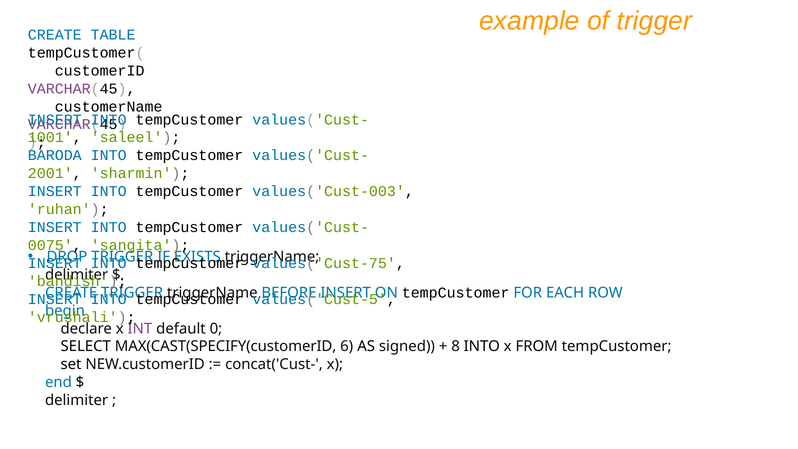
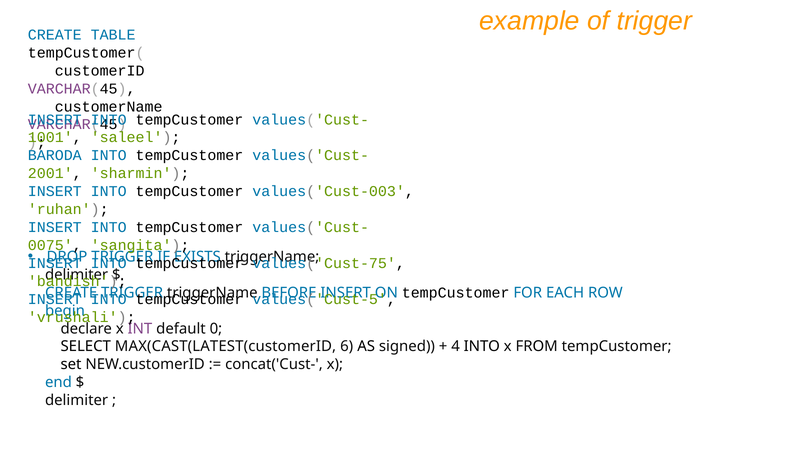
MAX(CAST(SPECIFY(customerID: MAX(CAST(SPECIFY(customerID -> MAX(CAST(LATEST(customerID
8: 8 -> 4
